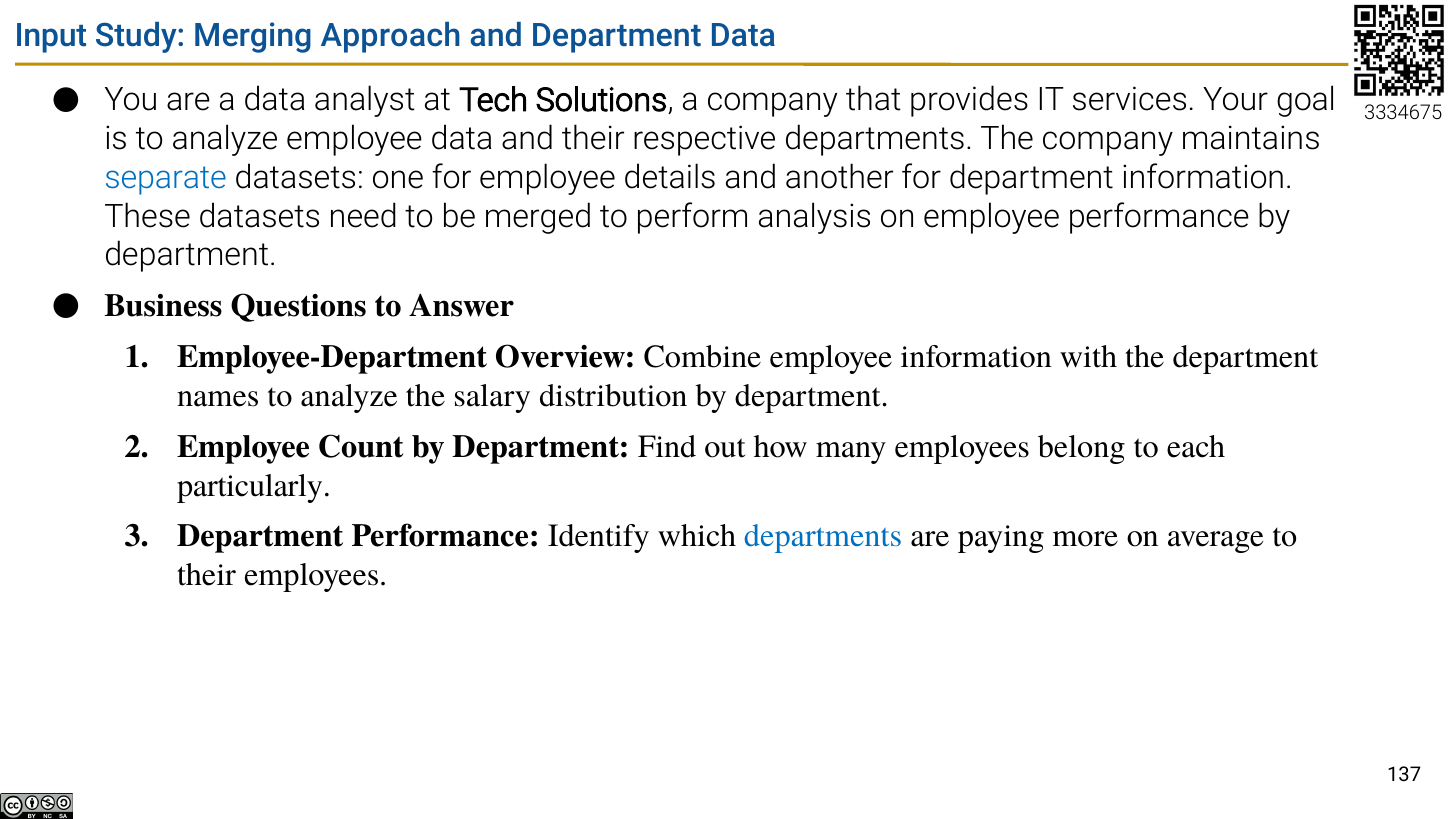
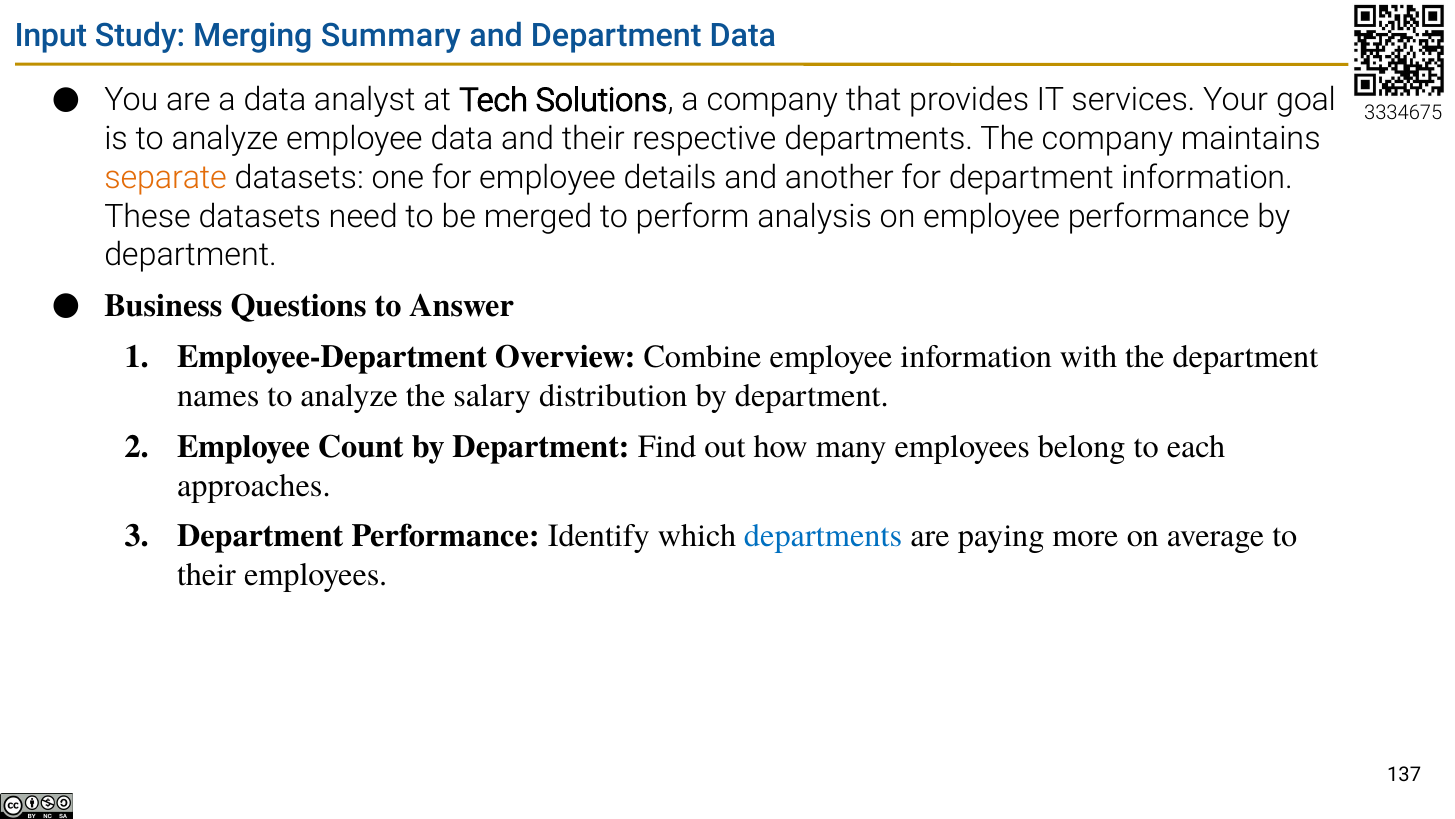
Approach: Approach -> Summary
separate colour: blue -> orange
particularly: particularly -> approaches
